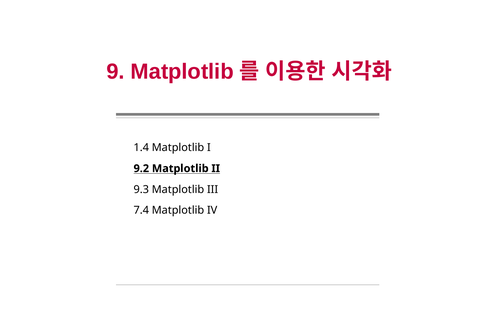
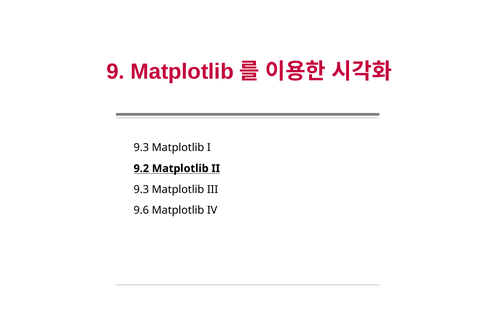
1.4 at (141, 148): 1.4 -> 9.3
7.4: 7.4 -> 9.6
